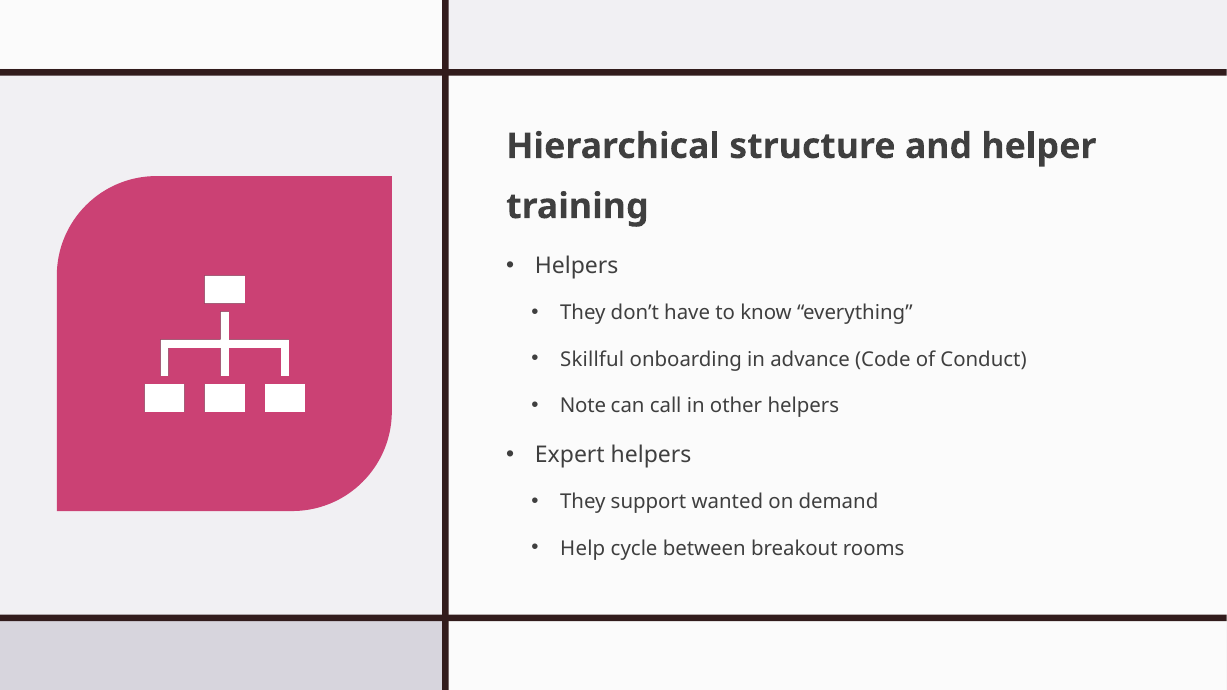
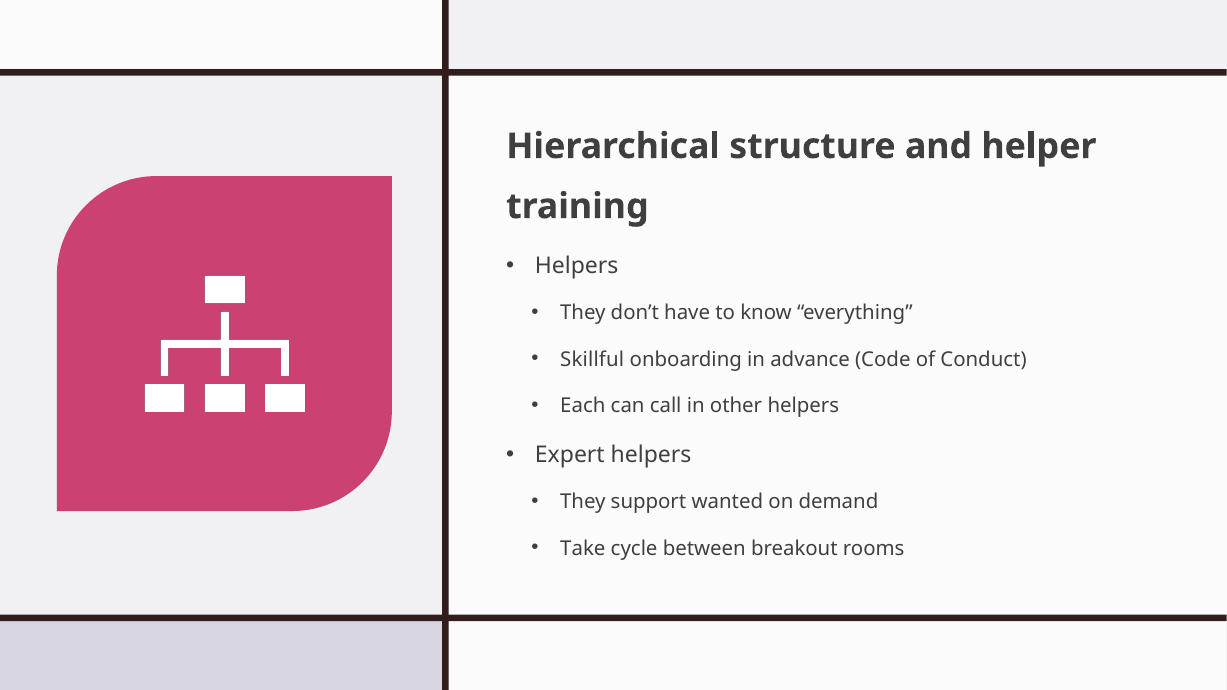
Note: Note -> Each
Help: Help -> Take
